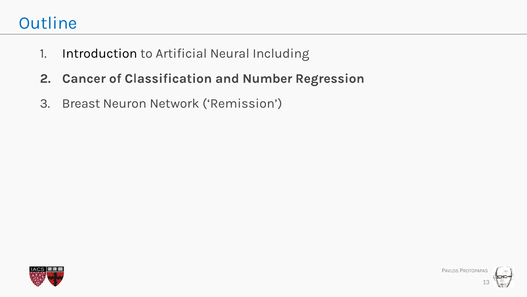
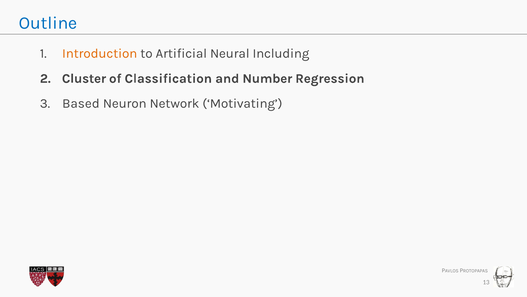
Introduction colour: black -> orange
Cancer: Cancer -> Cluster
Breast: Breast -> Based
Remission: Remission -> Motivating
